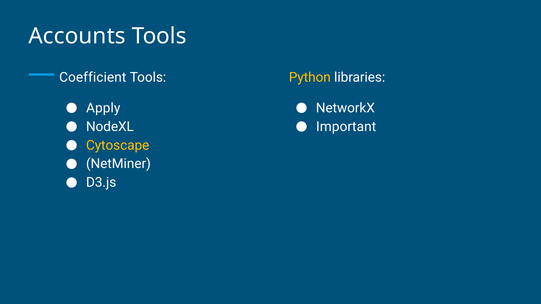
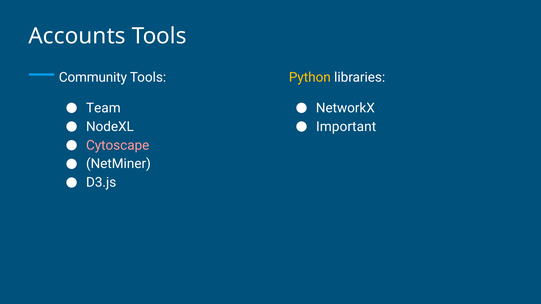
Coefficient: Coefficient -> Community
Apply: Apply -> Team
Cytoscape colour: yellow -> pink
